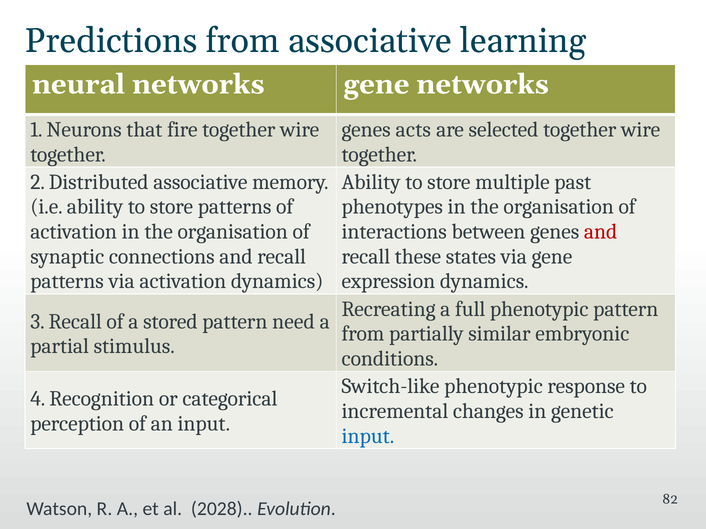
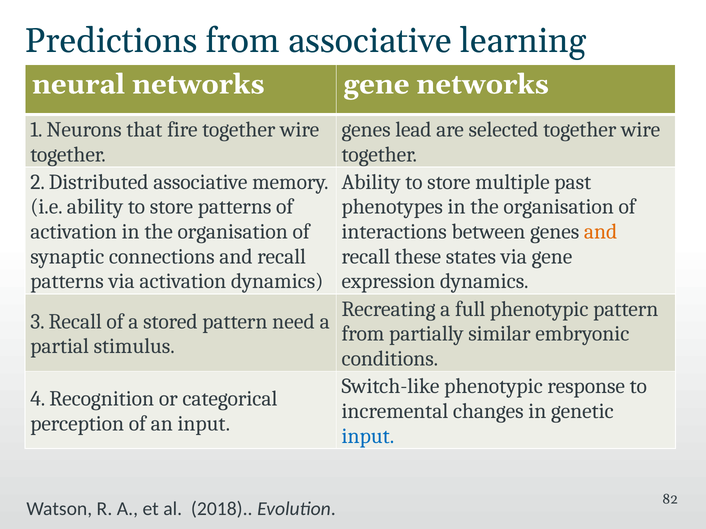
acts: acts -> lead
and at (601, 232) colour: red -> orange
2028: 2028 -> 2018
